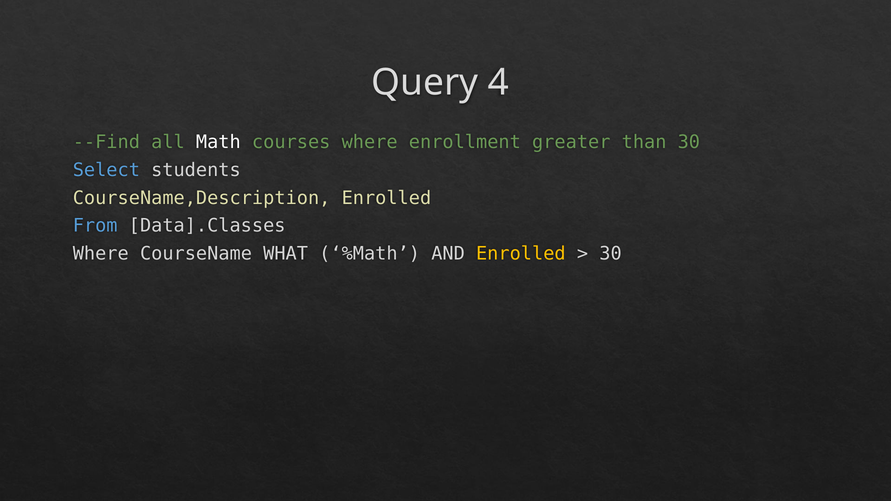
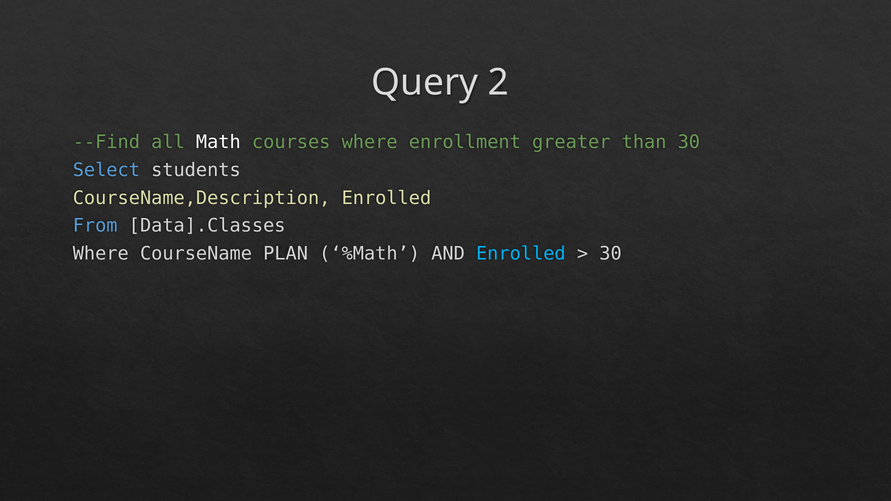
4: 4 -> 2
WHAT: WHAT -> PLAN
Enrolled at (521, 254) colour: yellow -> light blue
